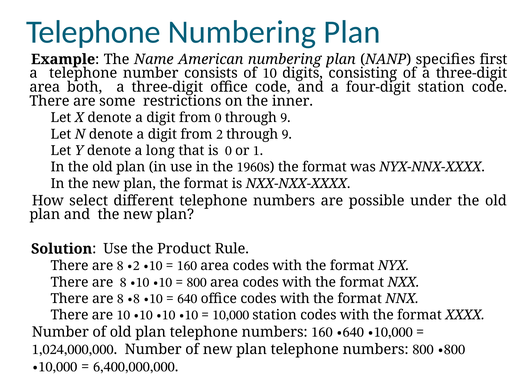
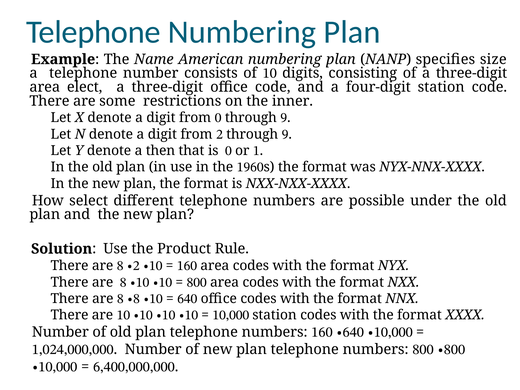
first: first -> size
both: both -> elect
long: long -> then
